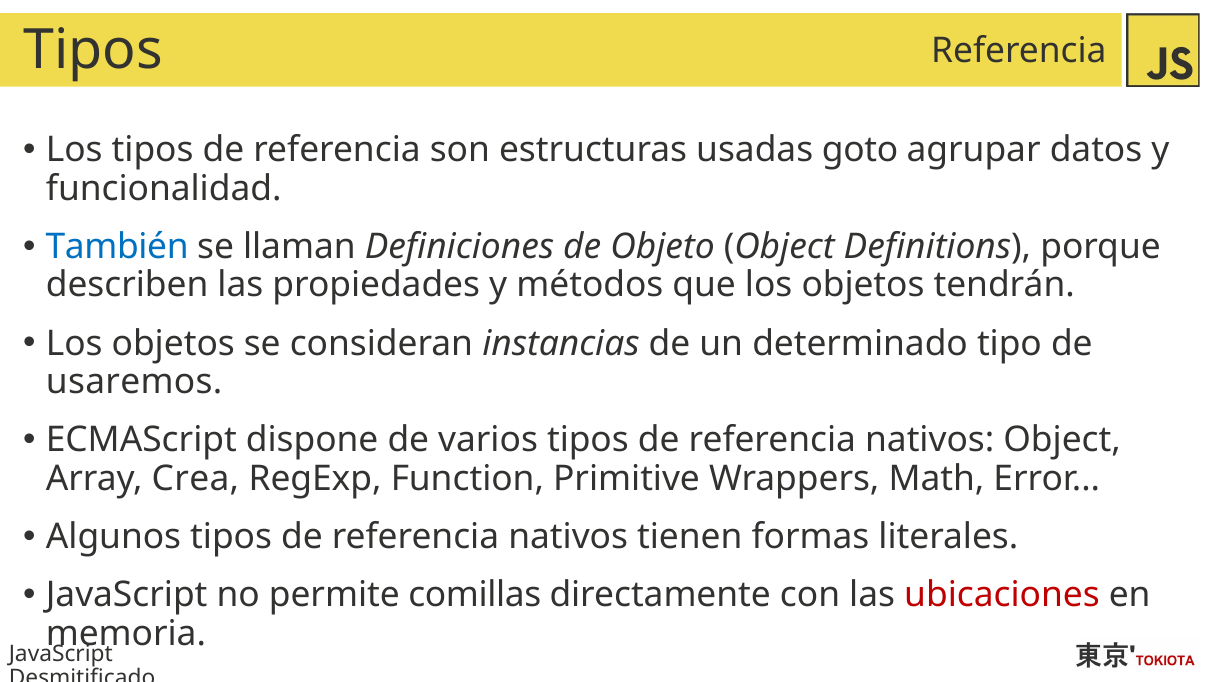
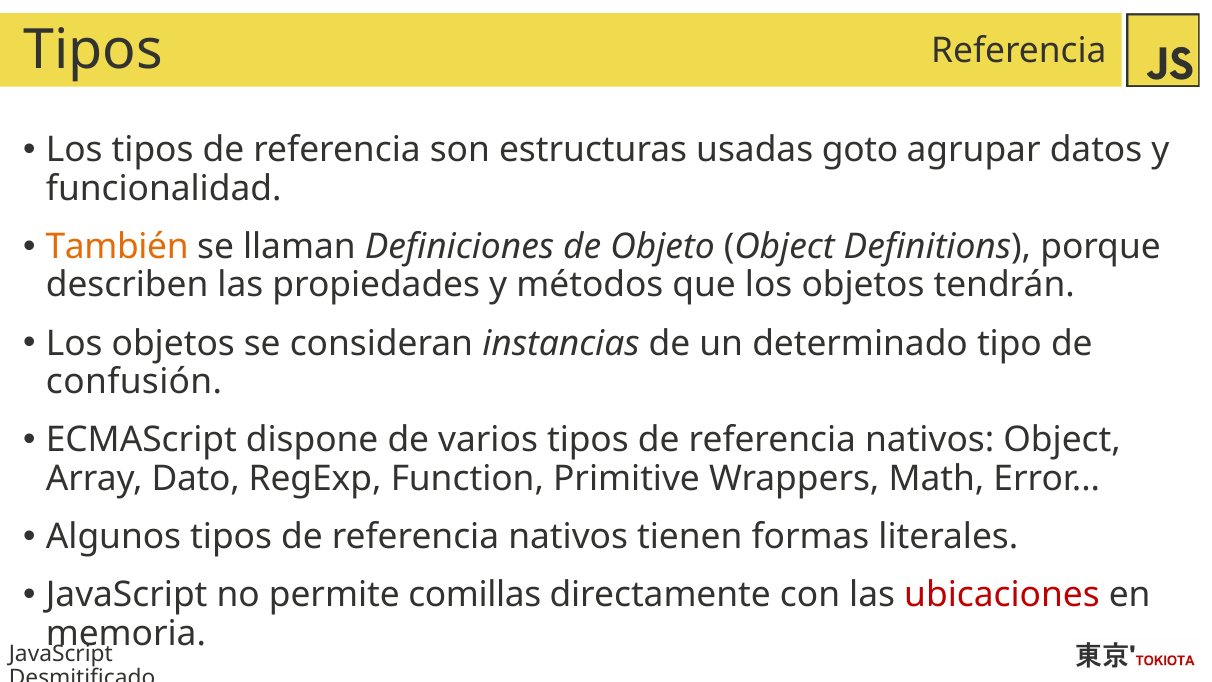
También colour: blue -> orange
usaremos: usaremos -> confusión
Crea: Crea -> Dato
